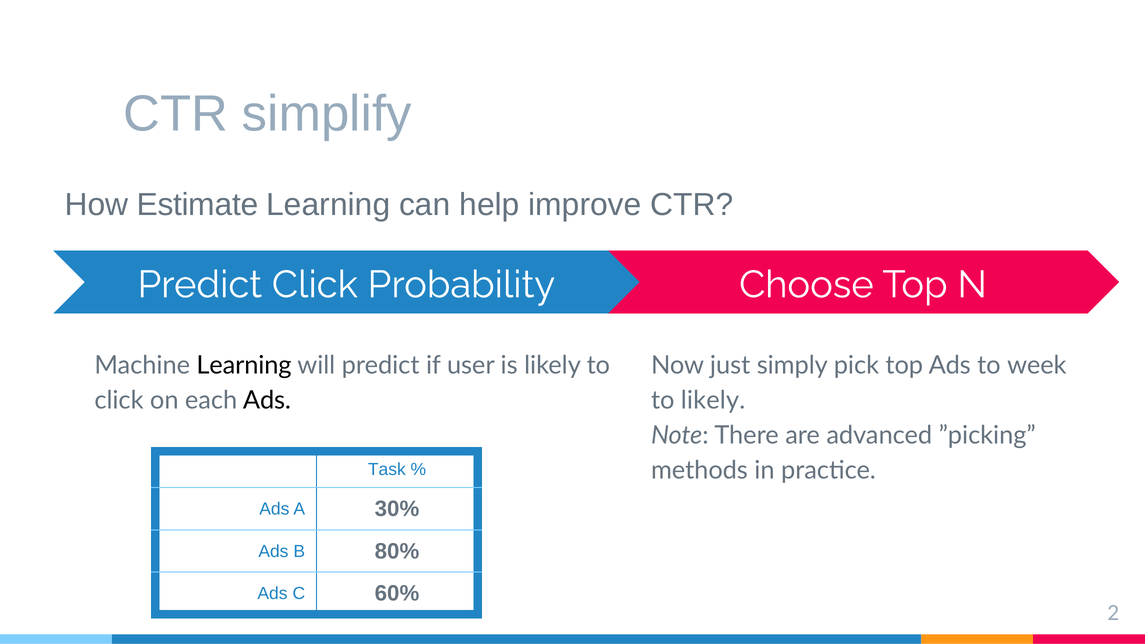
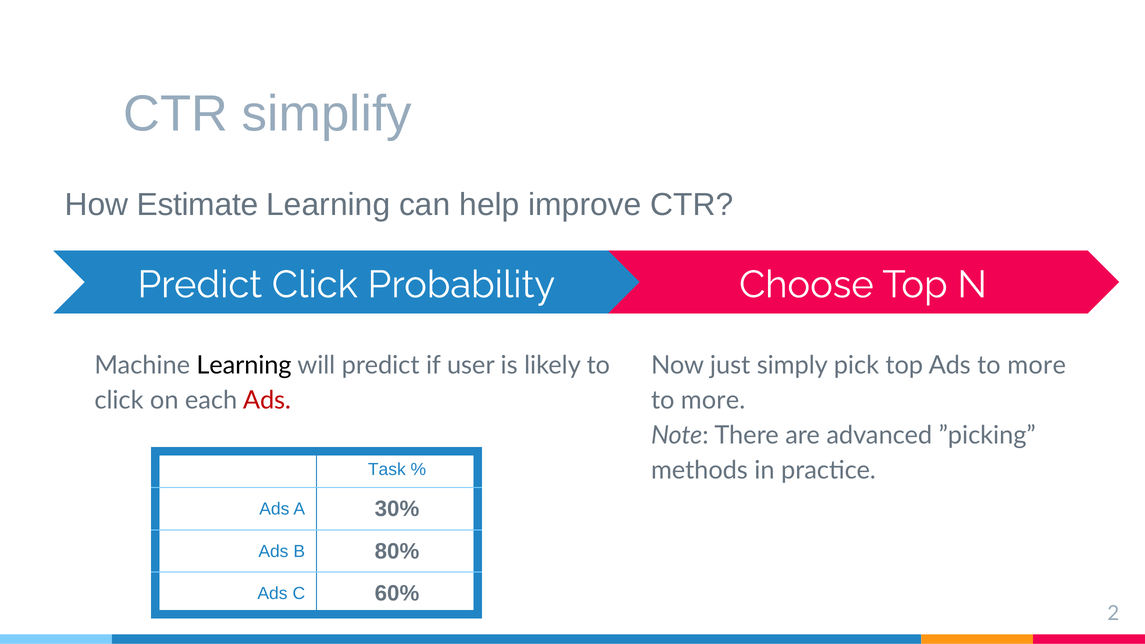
Ads to week: week -> more
Ads at (267, 400) colour: black -> red
likely at (713, 400): likely -> more
